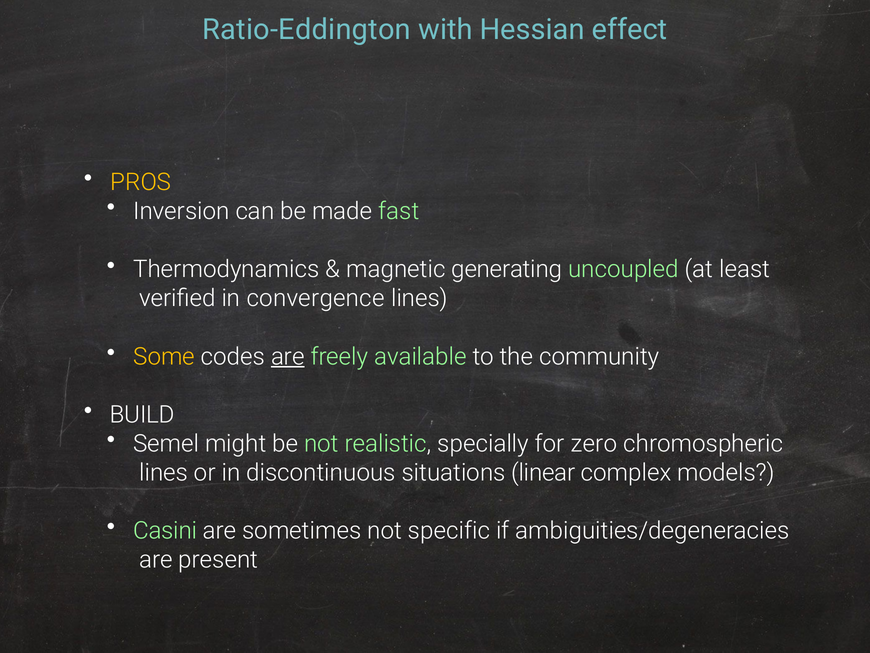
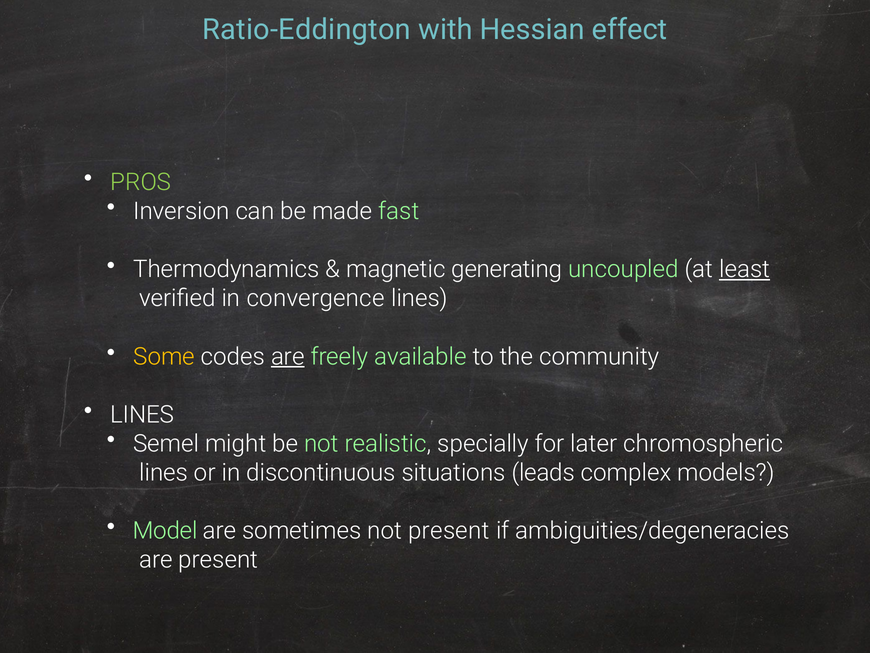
PROS colour: yellow -> light green
least underline: none -> present
BUILD at (142, 414): BUILD -> LINES
zero: zero -> later
linear: linear -> leads
Casini: Casini -> Model
not specific: specific -> present
